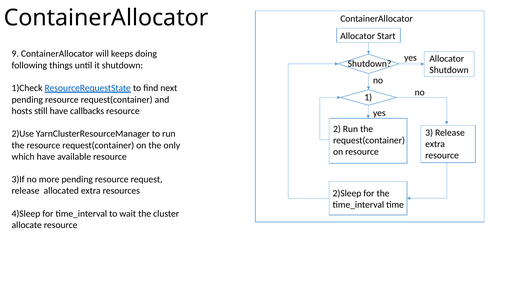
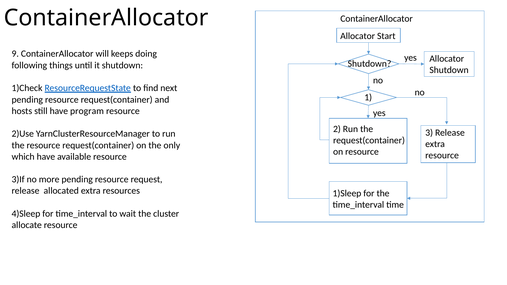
callbacks: callbacks -> program
2)Sleep: 2)Sleep -> 1)Sleep
